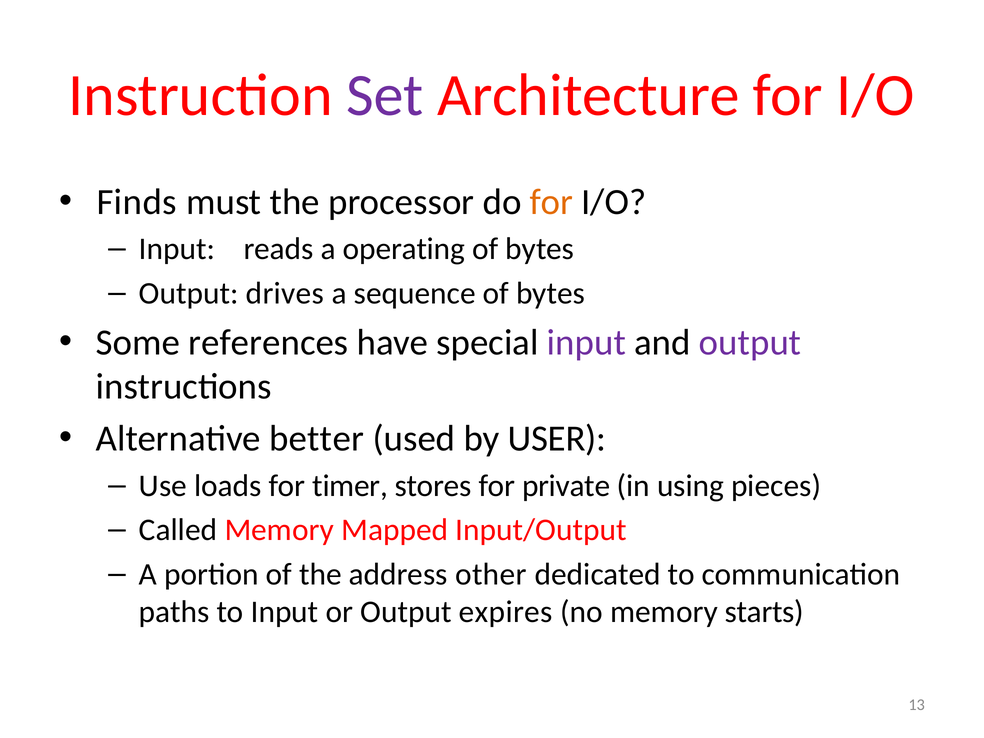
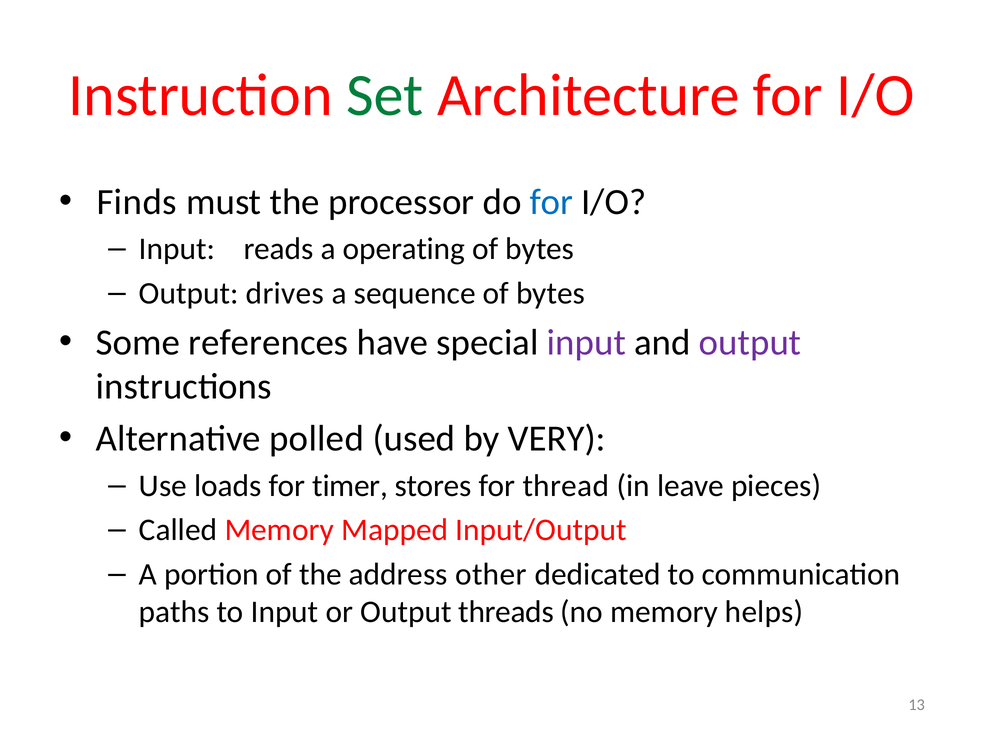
Set colour: purple -> green
for at (551, 202) colour: orange -> blue
better: better -> polled
USER: USER -> VERY
private: private -> thread
using: using -> leave
expires: expires -> threads
starts: starts -> helps
